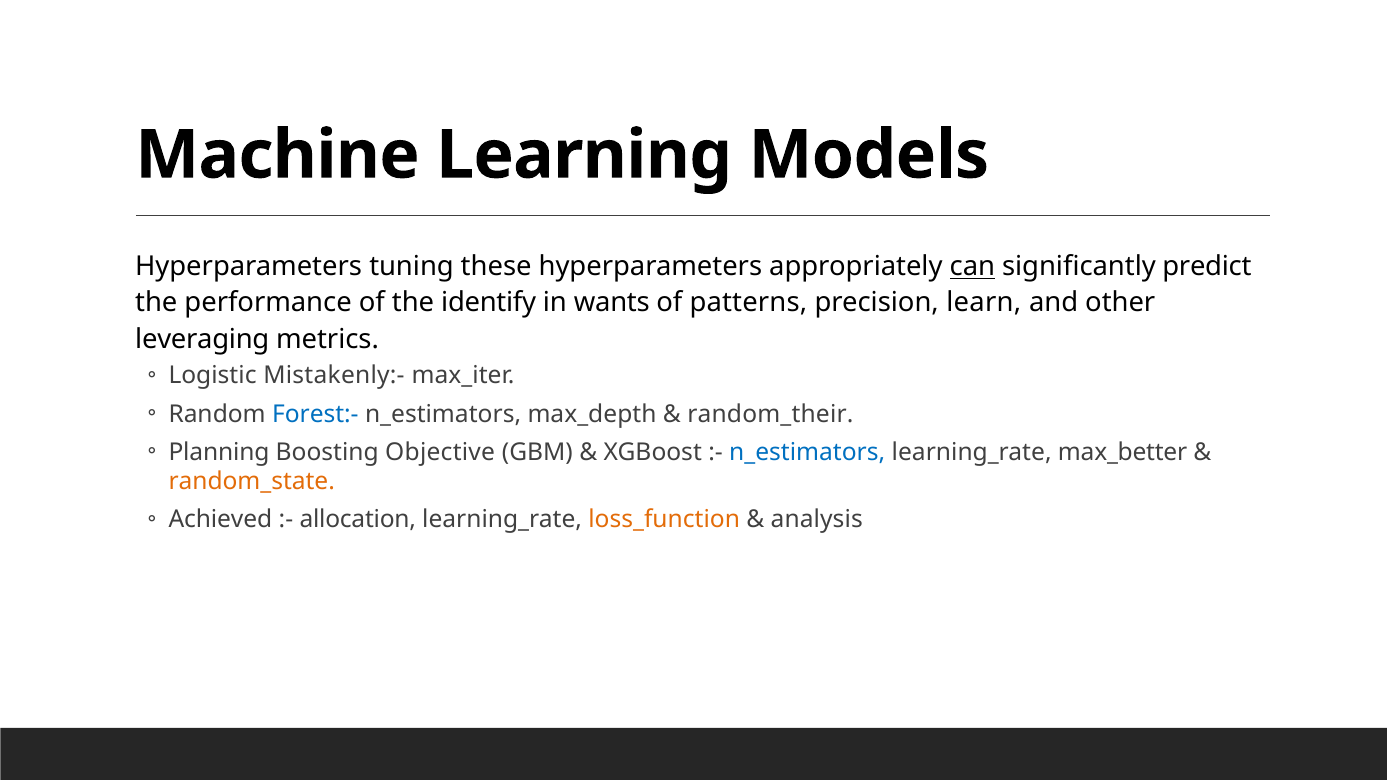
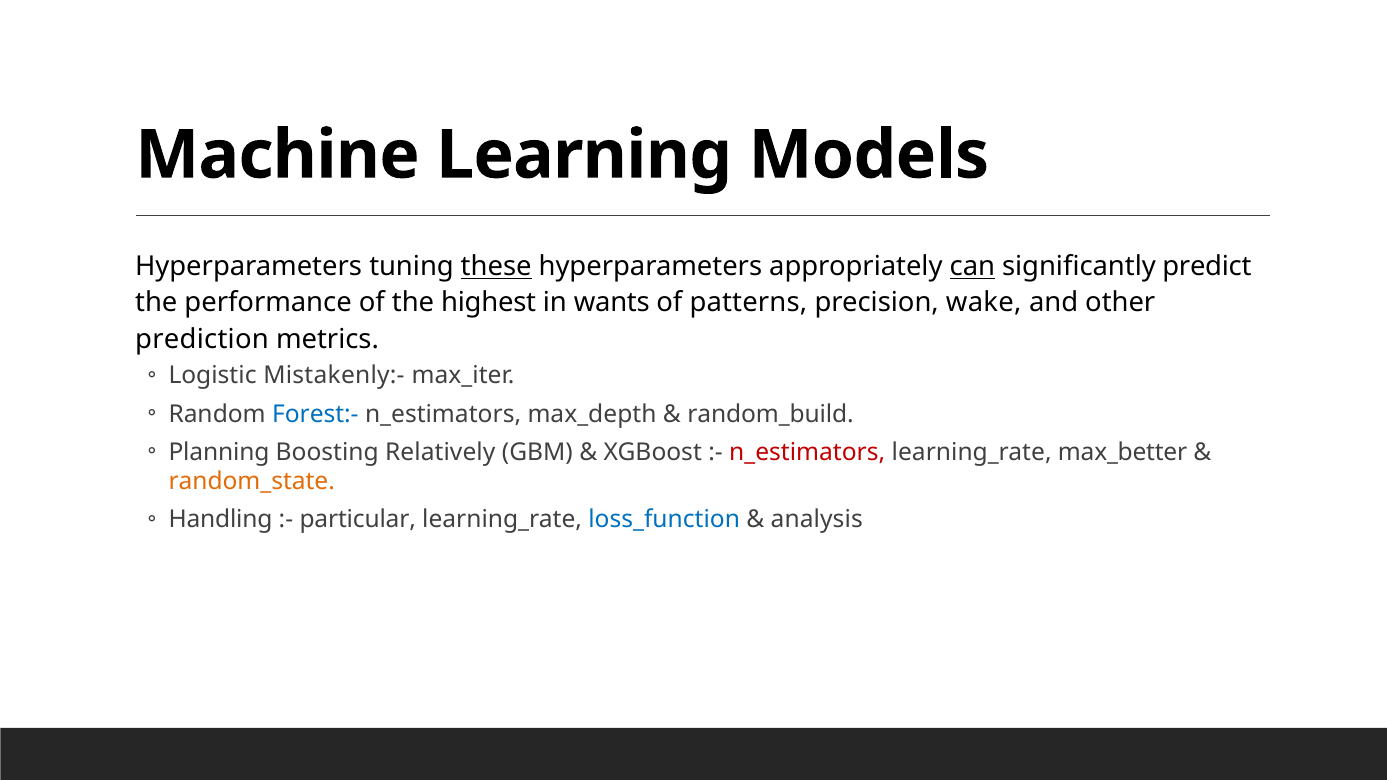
these underline: none -> present
identify: identify -> highest
learn: learn -> wake
leveraging: leveraging -> prediction
random_their: random_their -> random_build
Objective: Objective -> Relatively
n_estimators at (807, 452) colour: blue -> red
Achieved: Achieved -> Handling
allocation: allocation -> particular
loss_function colour: orange -> blue
